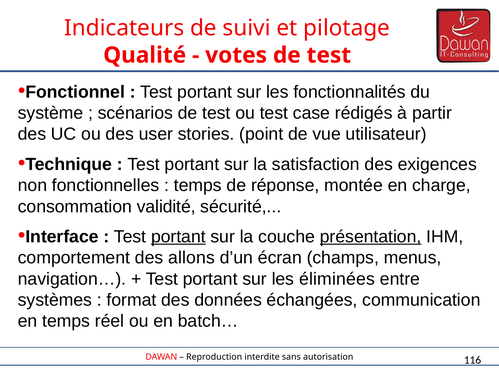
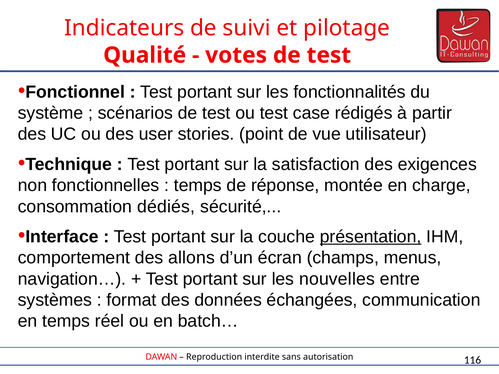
validité: validité -> dédiés
portant at (178, 237) underline: present -> none
éliminées: éliminées -> nouvelles
